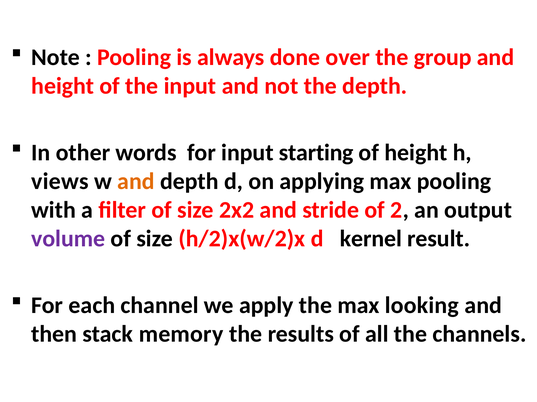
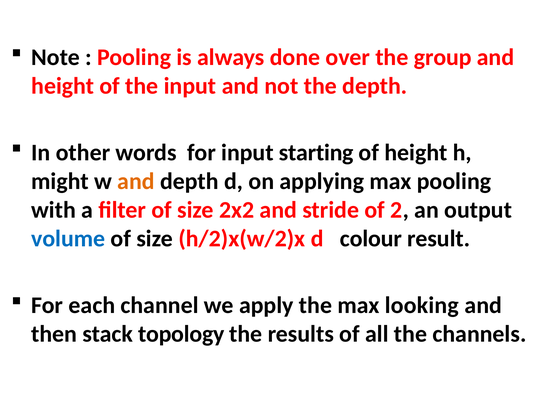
views: views -> might
volume colour: purple -> blue
kernel: kernel -> colour
memory: memory -> topology
